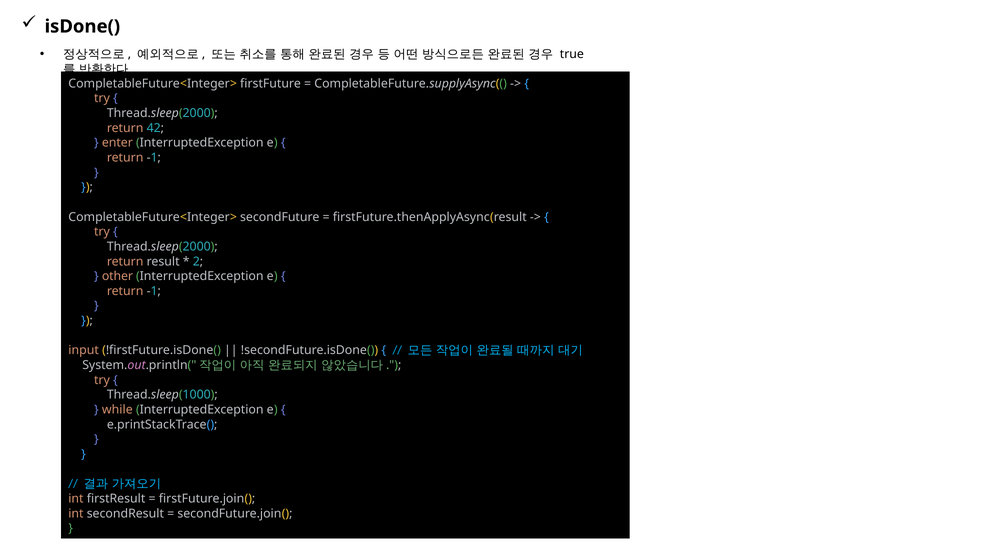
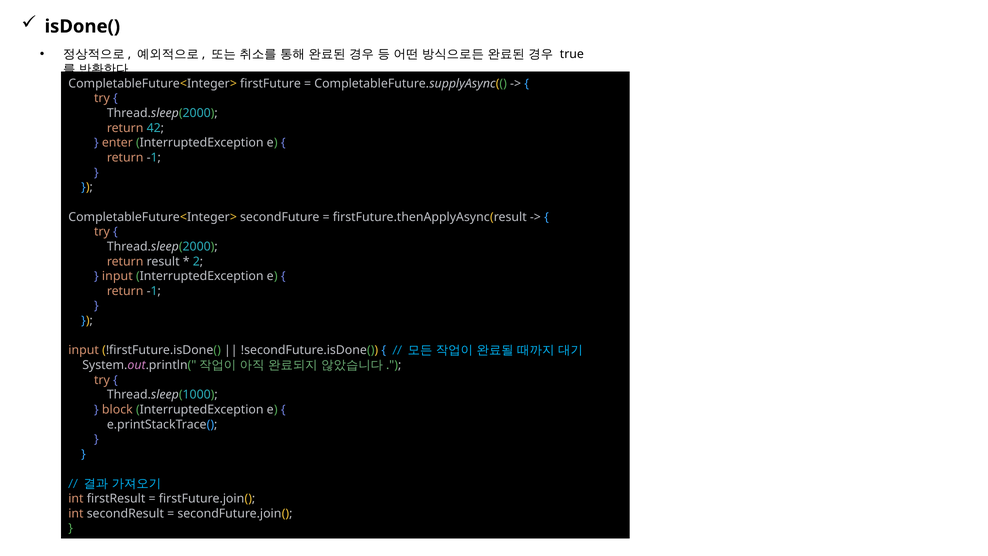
other at (117, 276): other -> input
while: while -> block
